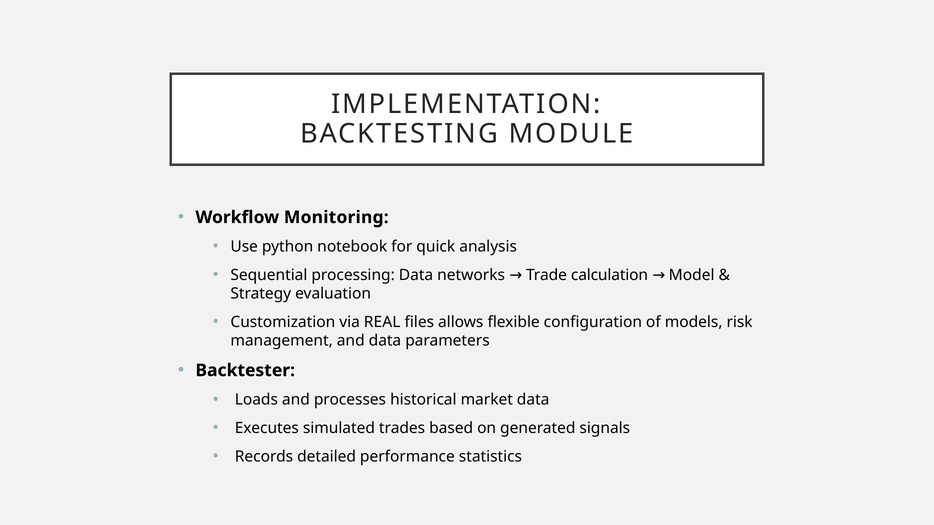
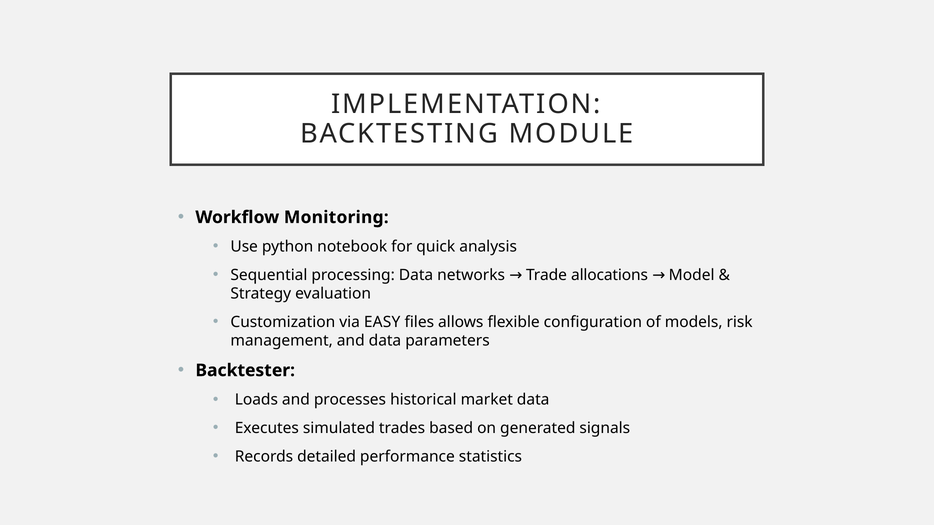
calculation: calculation -> allocations
REAL: REAL -> EASY
